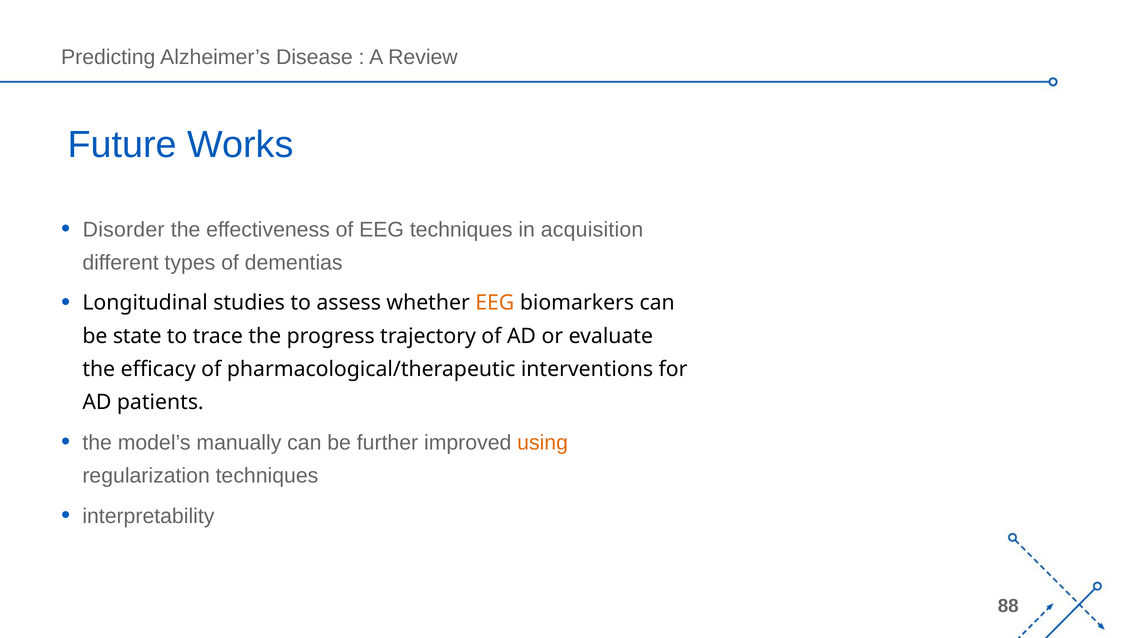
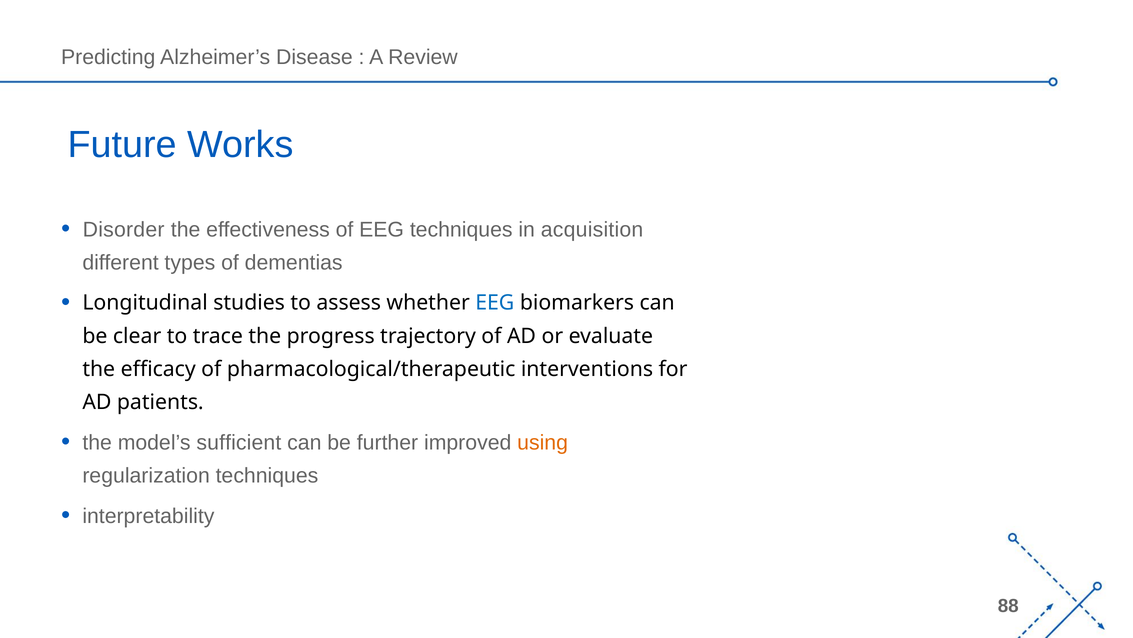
EEG at (495, 303) colour: orange -> blue
state: state -> clear
manually: manually -> sufficient
